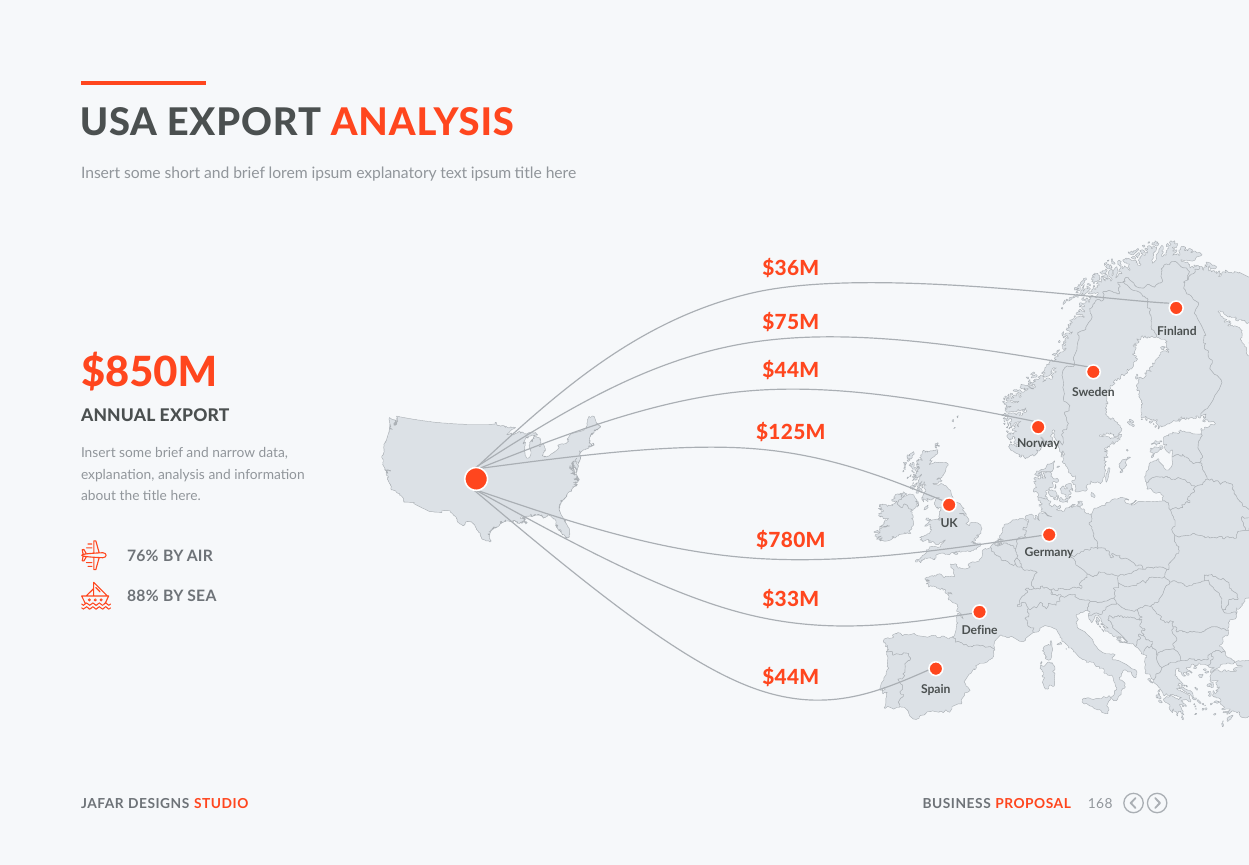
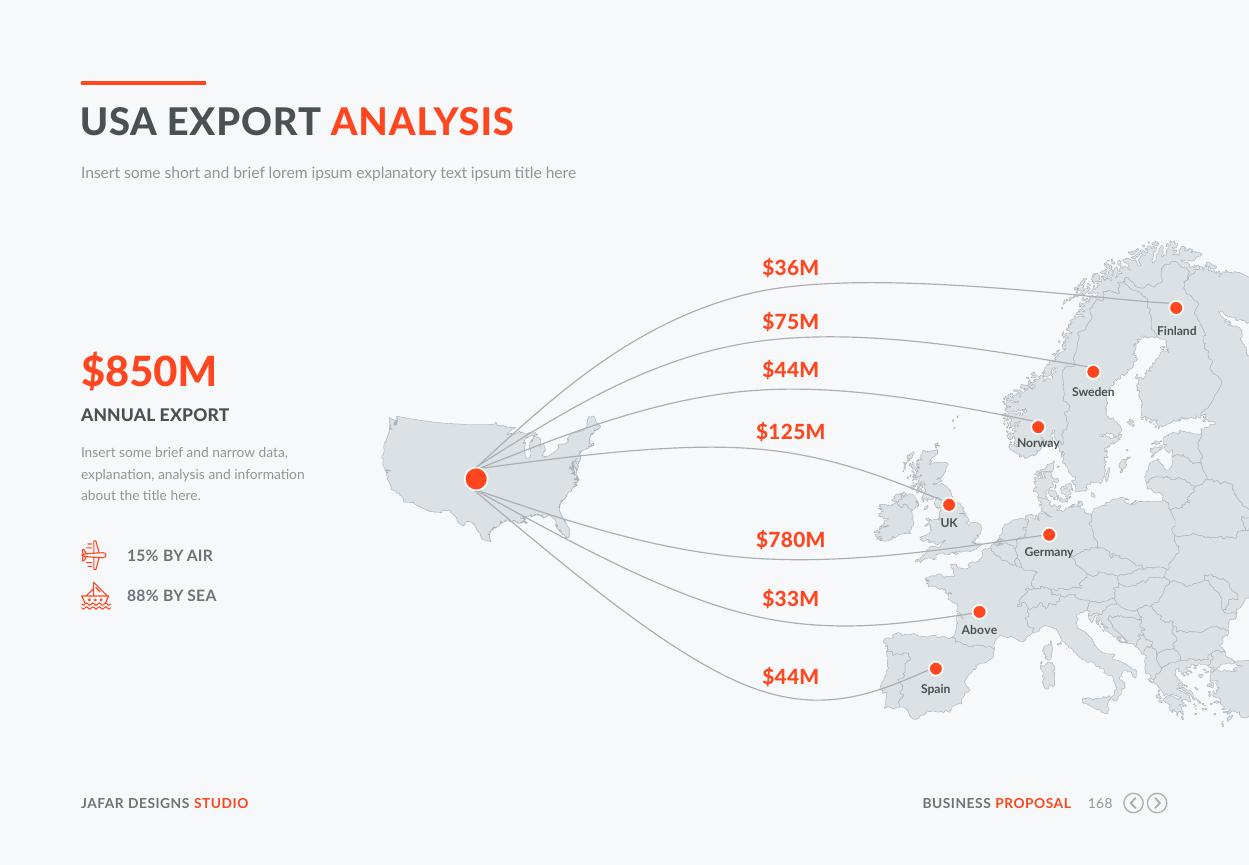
76%: 76% -> 15%
Define: Define -> Above
